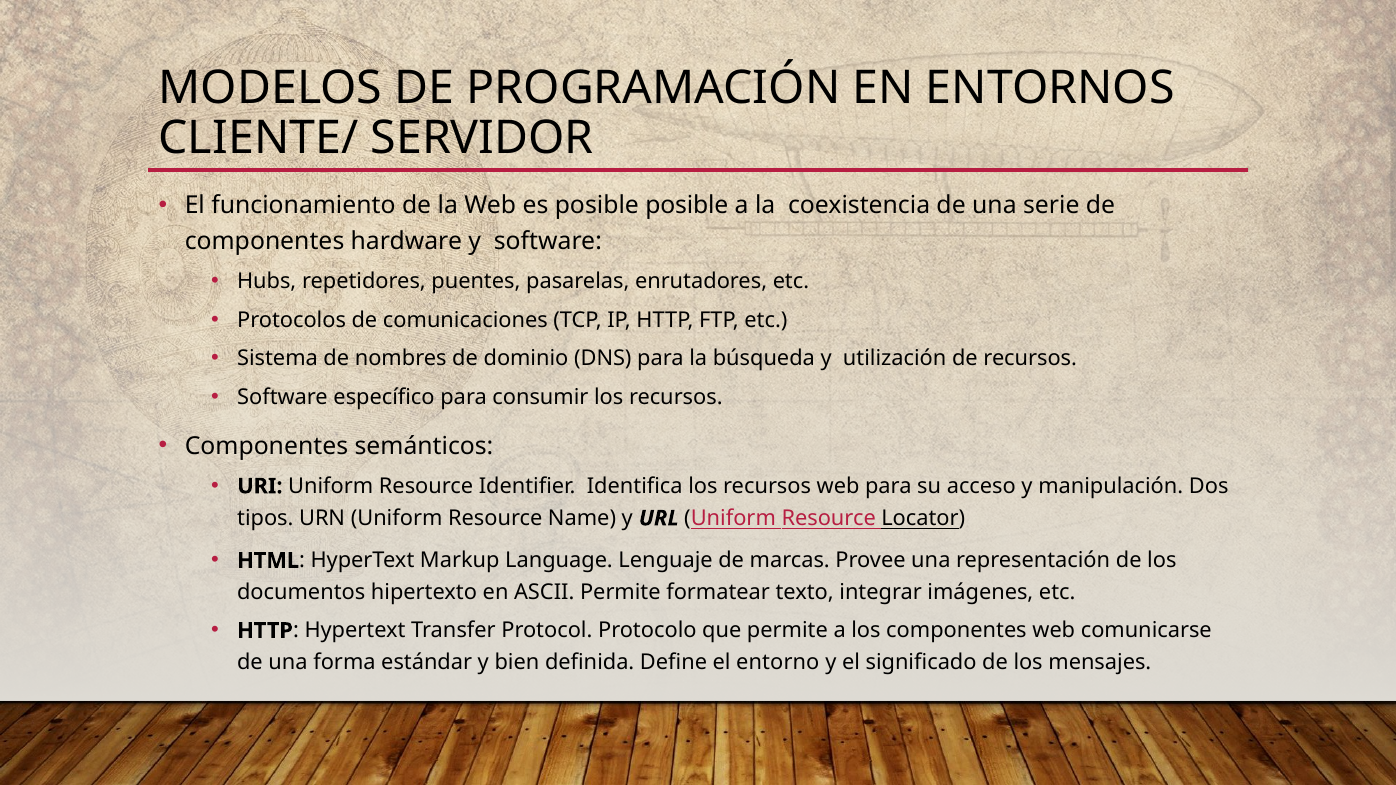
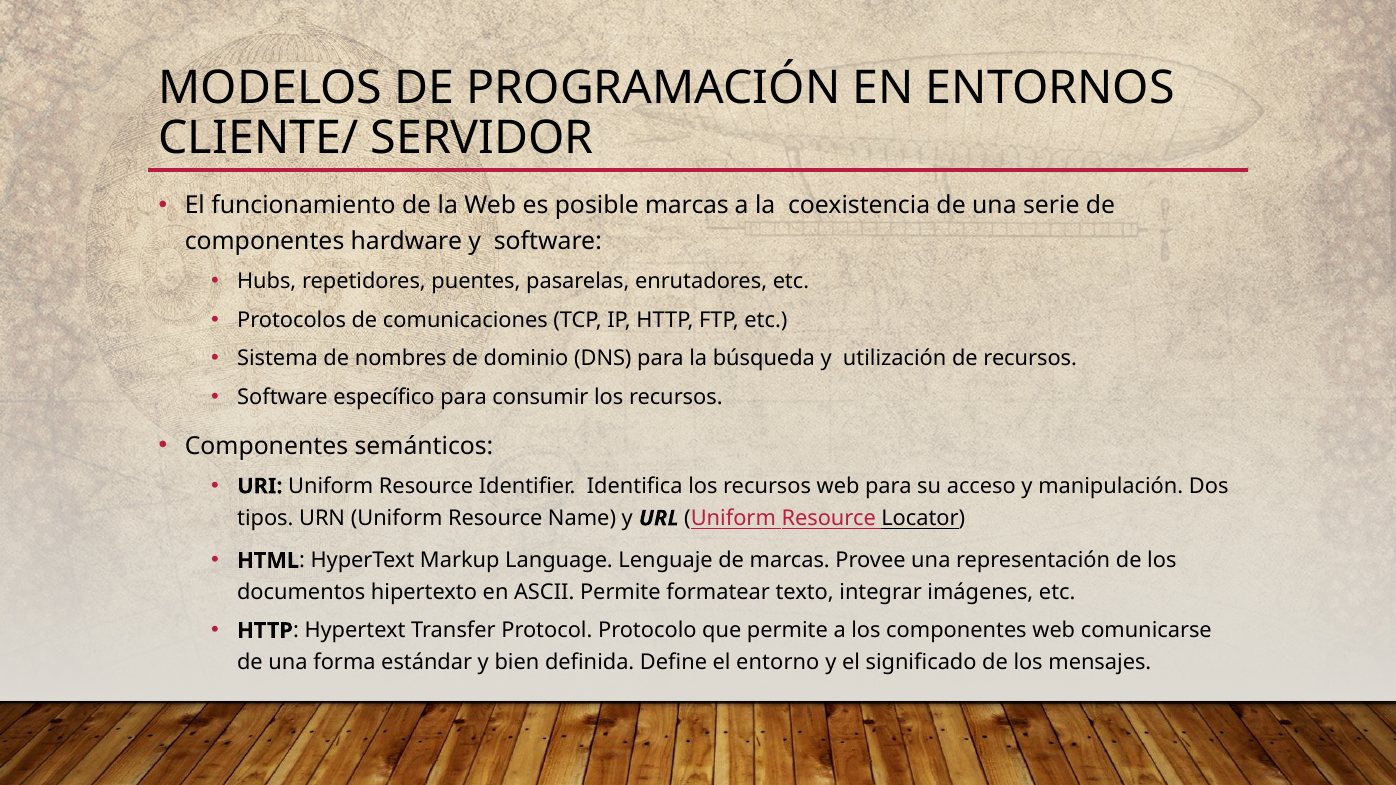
posible posible: posible -> marcas
